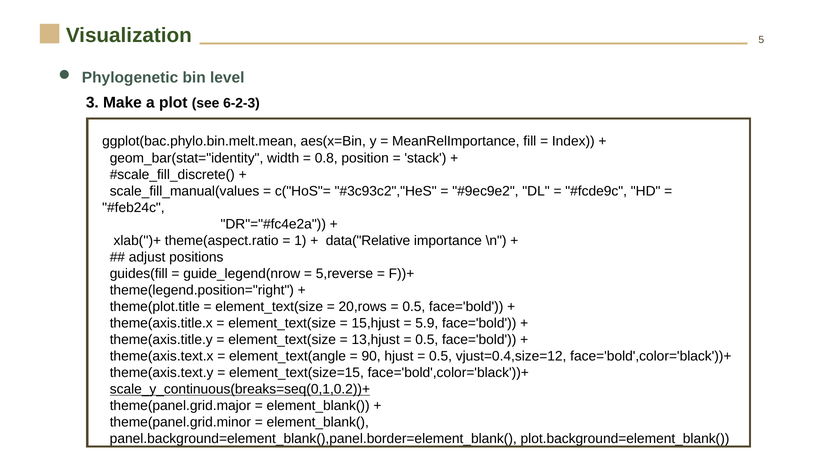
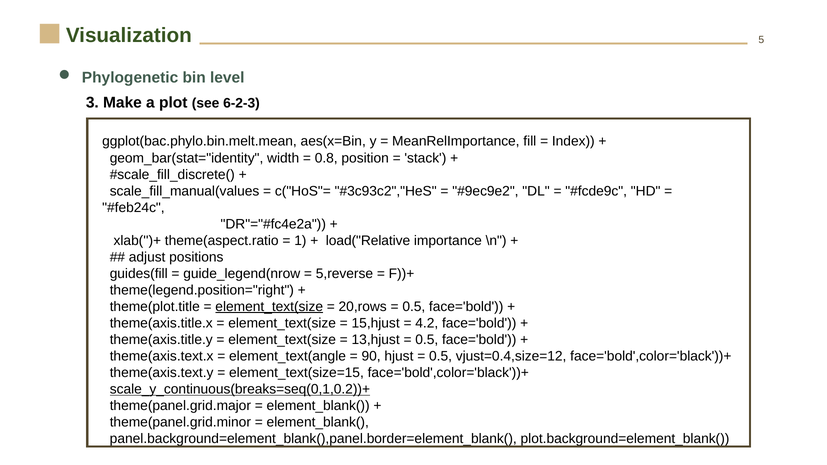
data("Relative: data("Relative -> load("Relative
element_text(size at (269, 307) underline: none -> present
5.9: 5.9 -> 4.2
